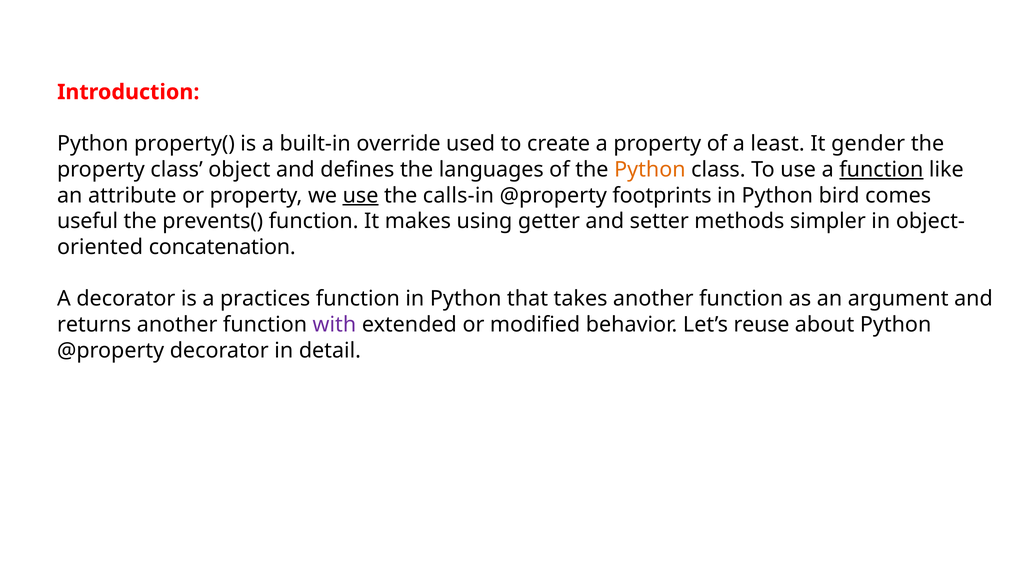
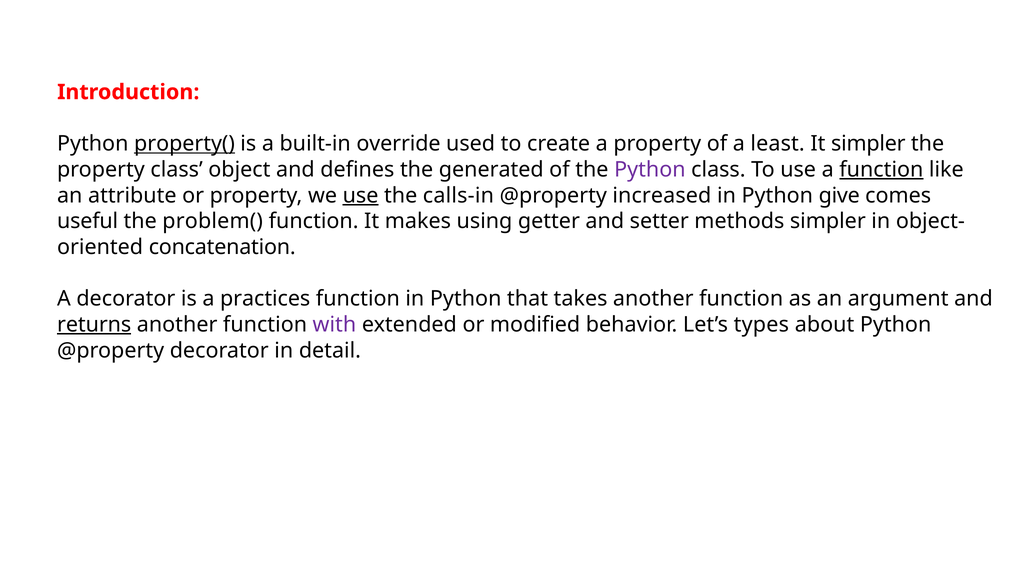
property( underline: none -> present
It gender: gender -> simpler
languages: languages -> generated
Python at (650, 169) colour: orange -> purple
footprints: footprints -> increased
bird: bird -> give
prevents(: prevents( -> problem(
returns underline: none -> present
reuse: reuse -> types
